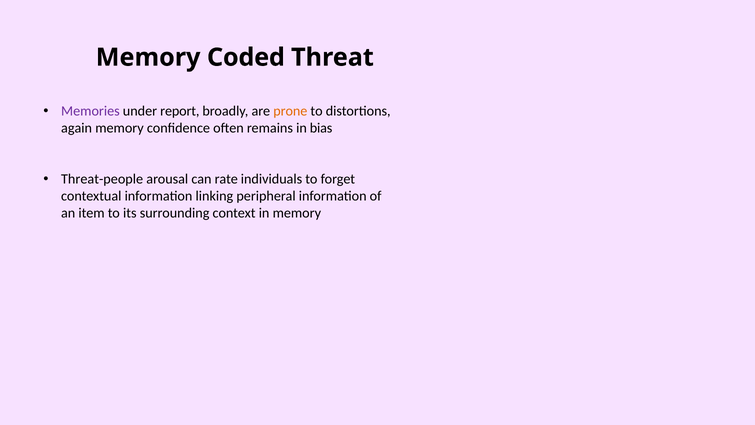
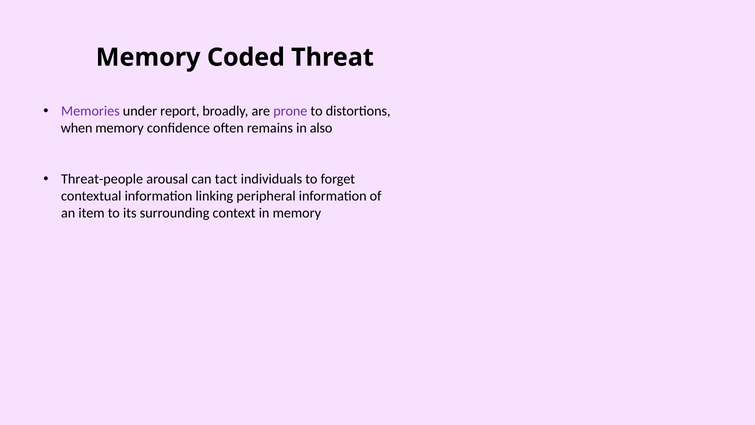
prone colour: orange -> purple
again: again -> when
bias: bias -> also
rate: rate -> tact
